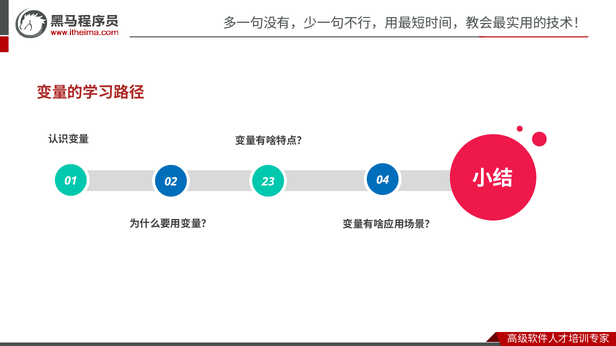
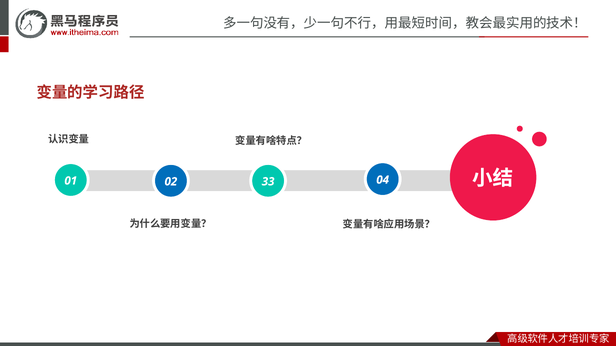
23: 23 -> 33
